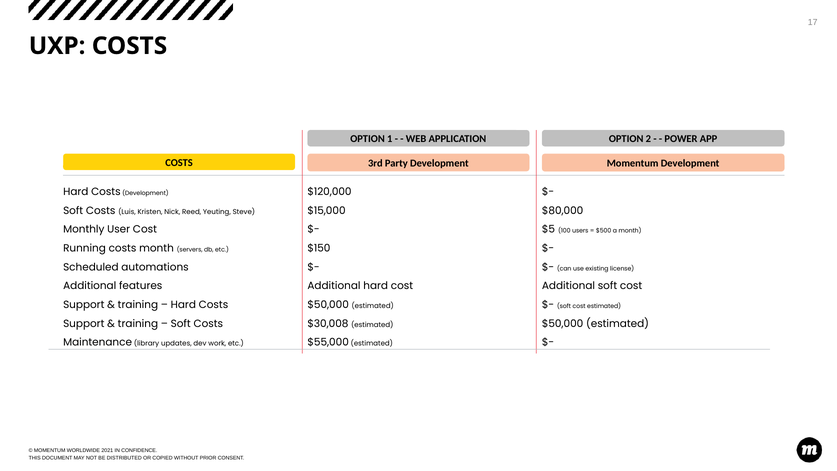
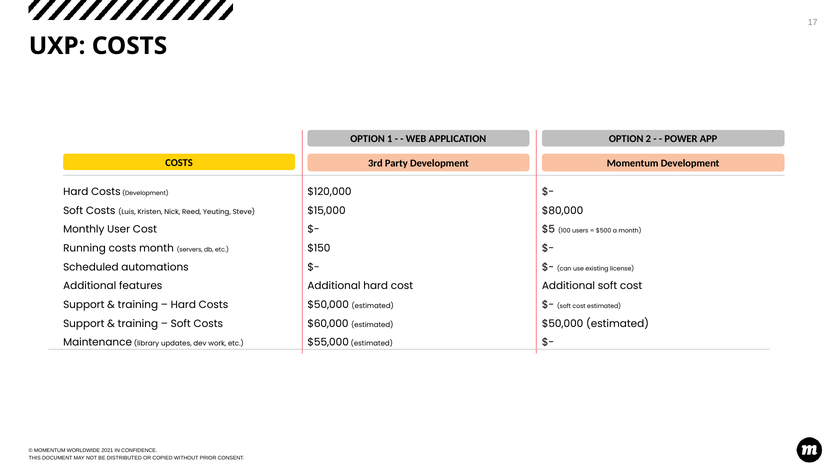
$30,008: $30,008 -> $60,000
